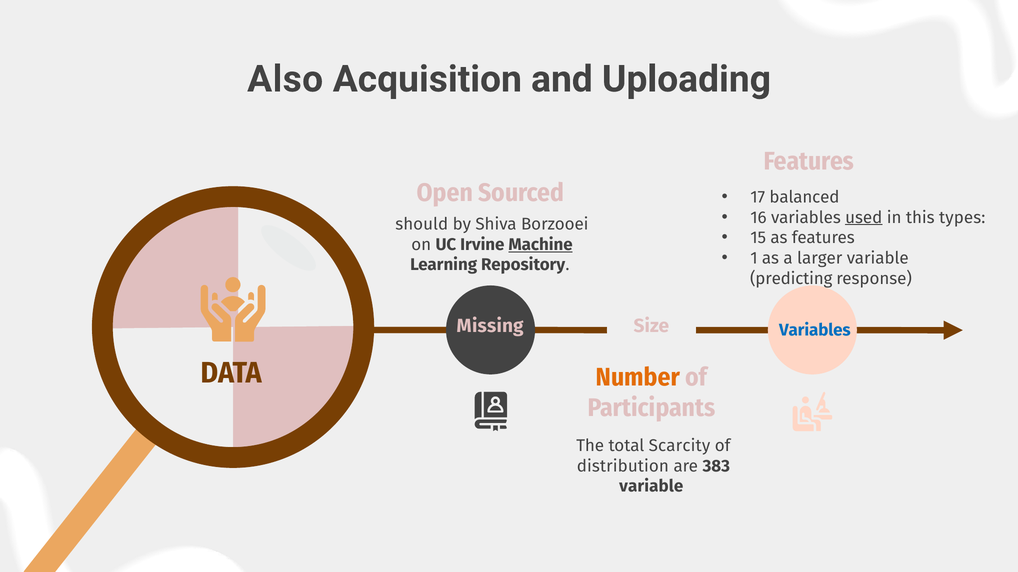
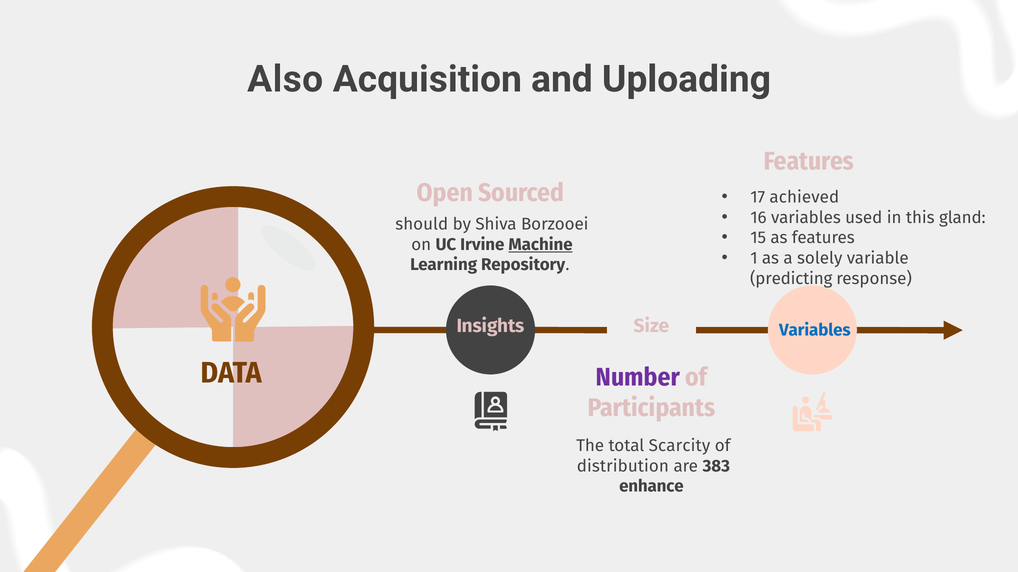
balanced: balanced -> achieved
used underline: present -> none
types: types -> gland
larger: larger -> solely
Missing: Missing -> Insights
Number colour: orange -> purple
variable at (651, 487): variable -> enhance
